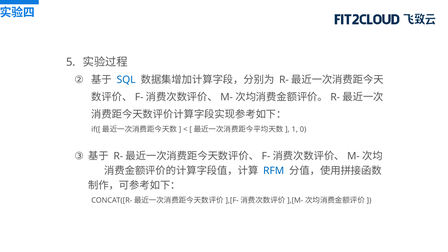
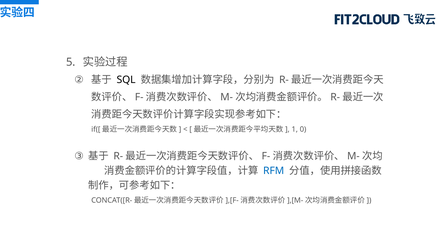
SQL colour: blue -> black
